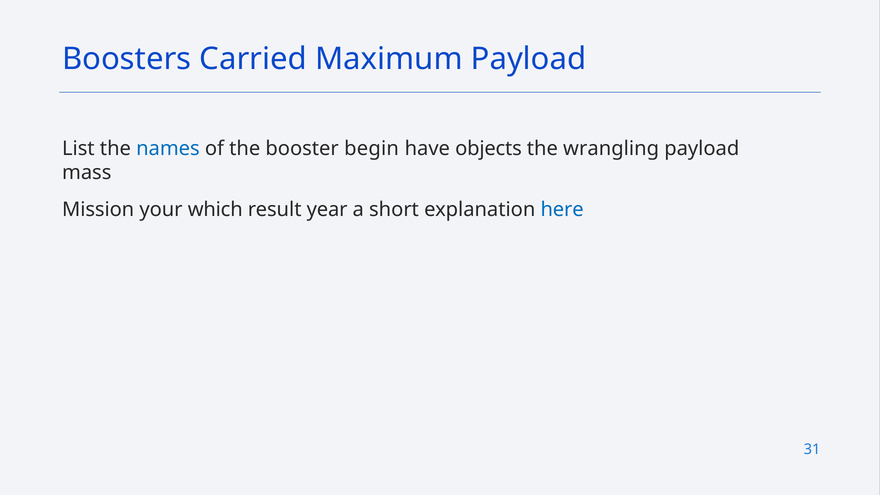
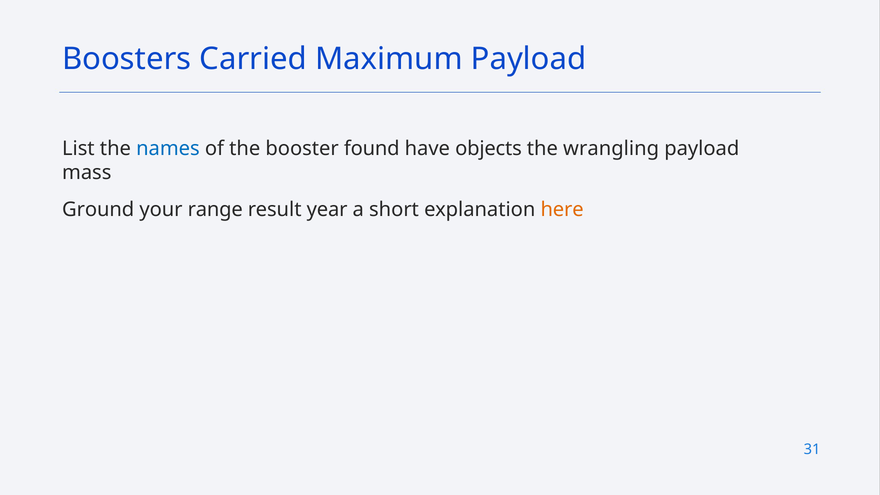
begin: begin -> found
Mission: Mission -> Ground
which: which -> range
here colour: blue -> orange
